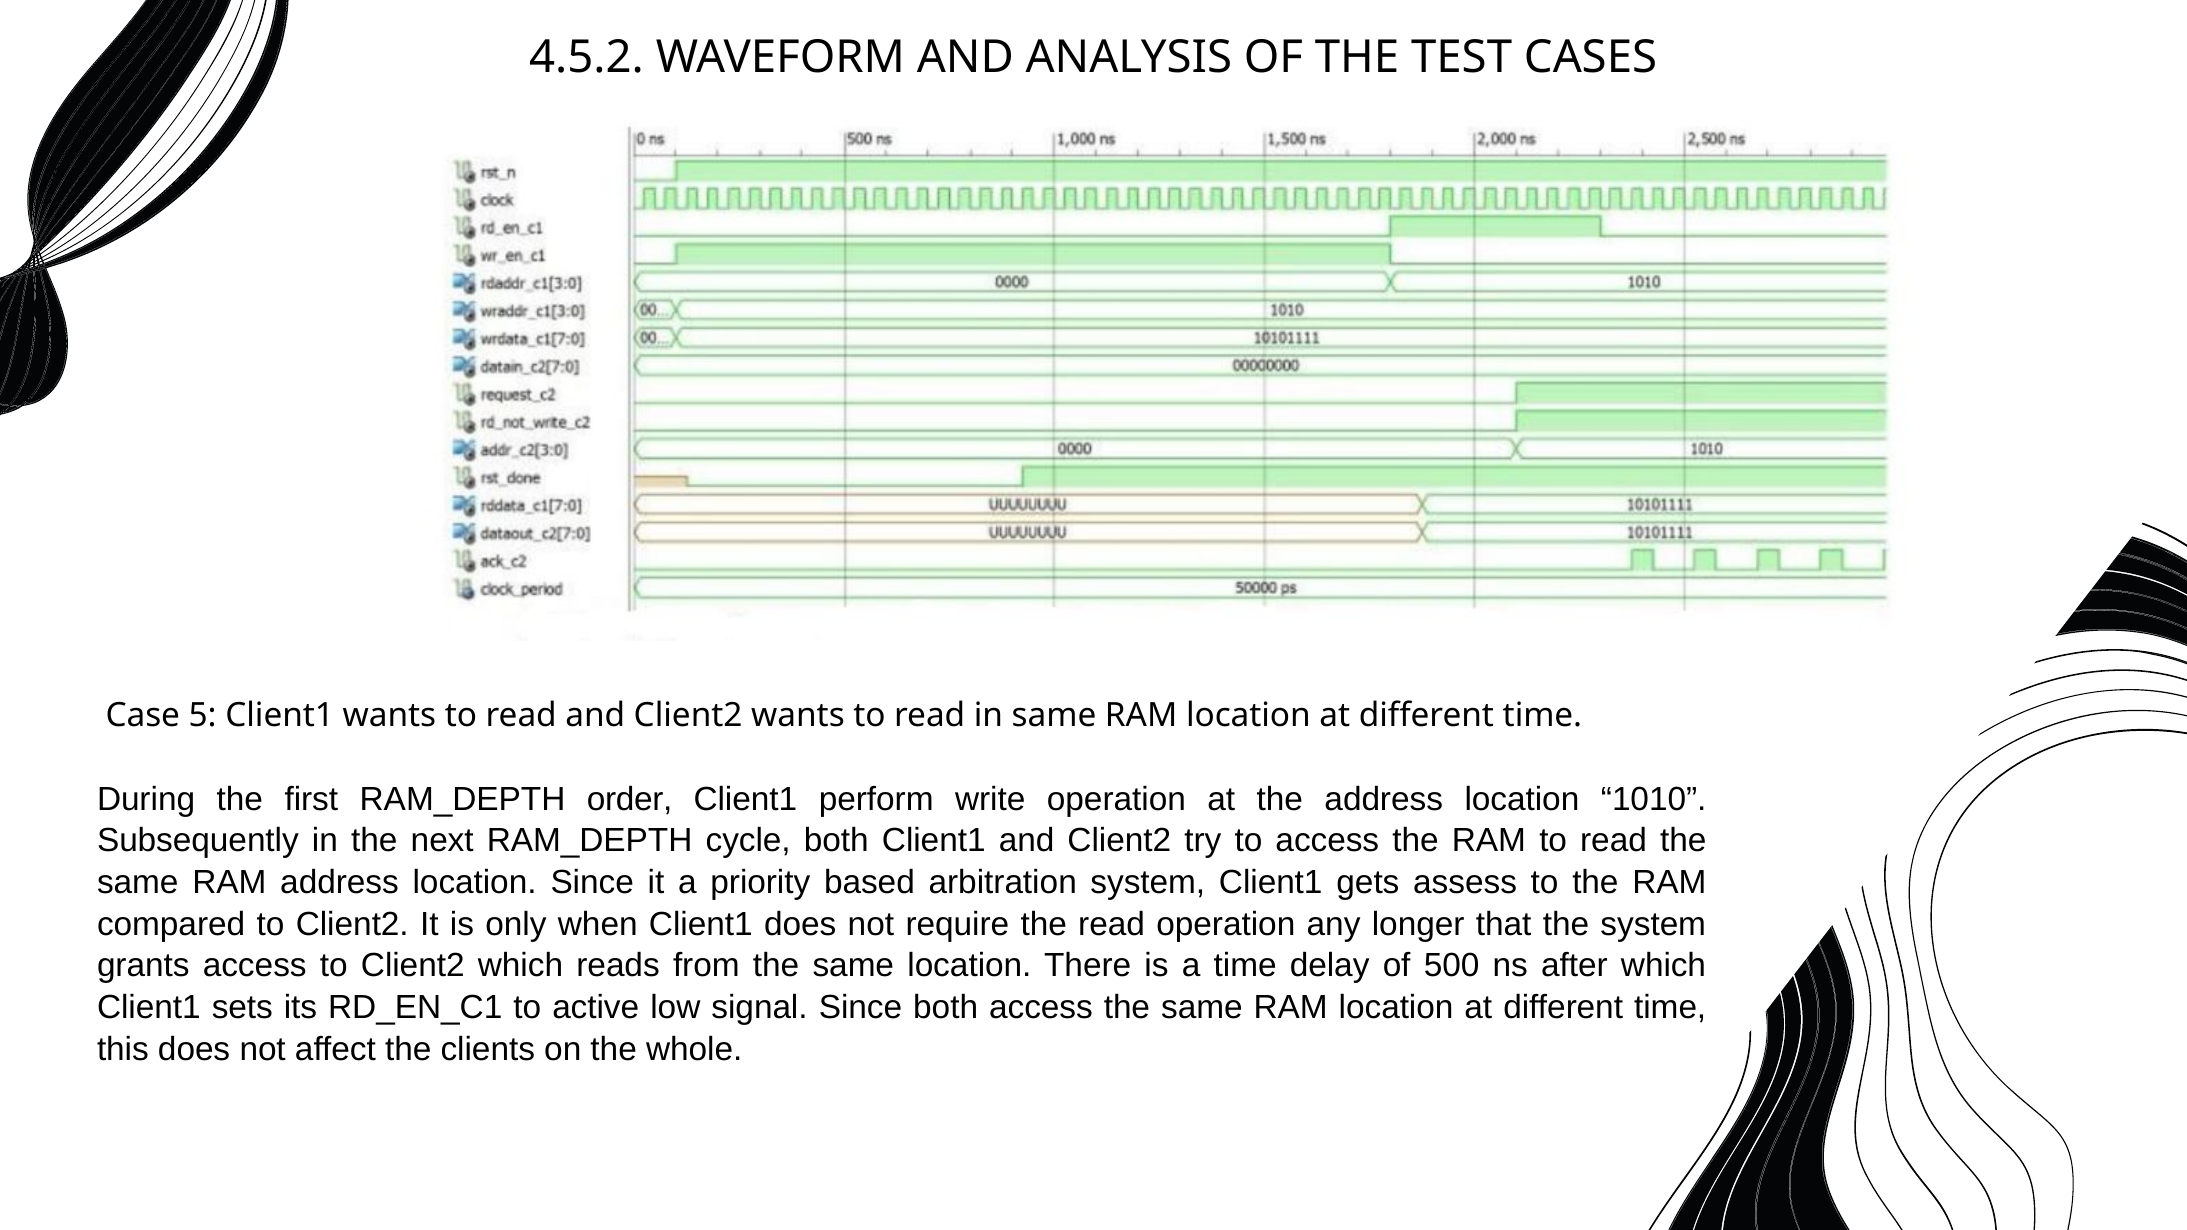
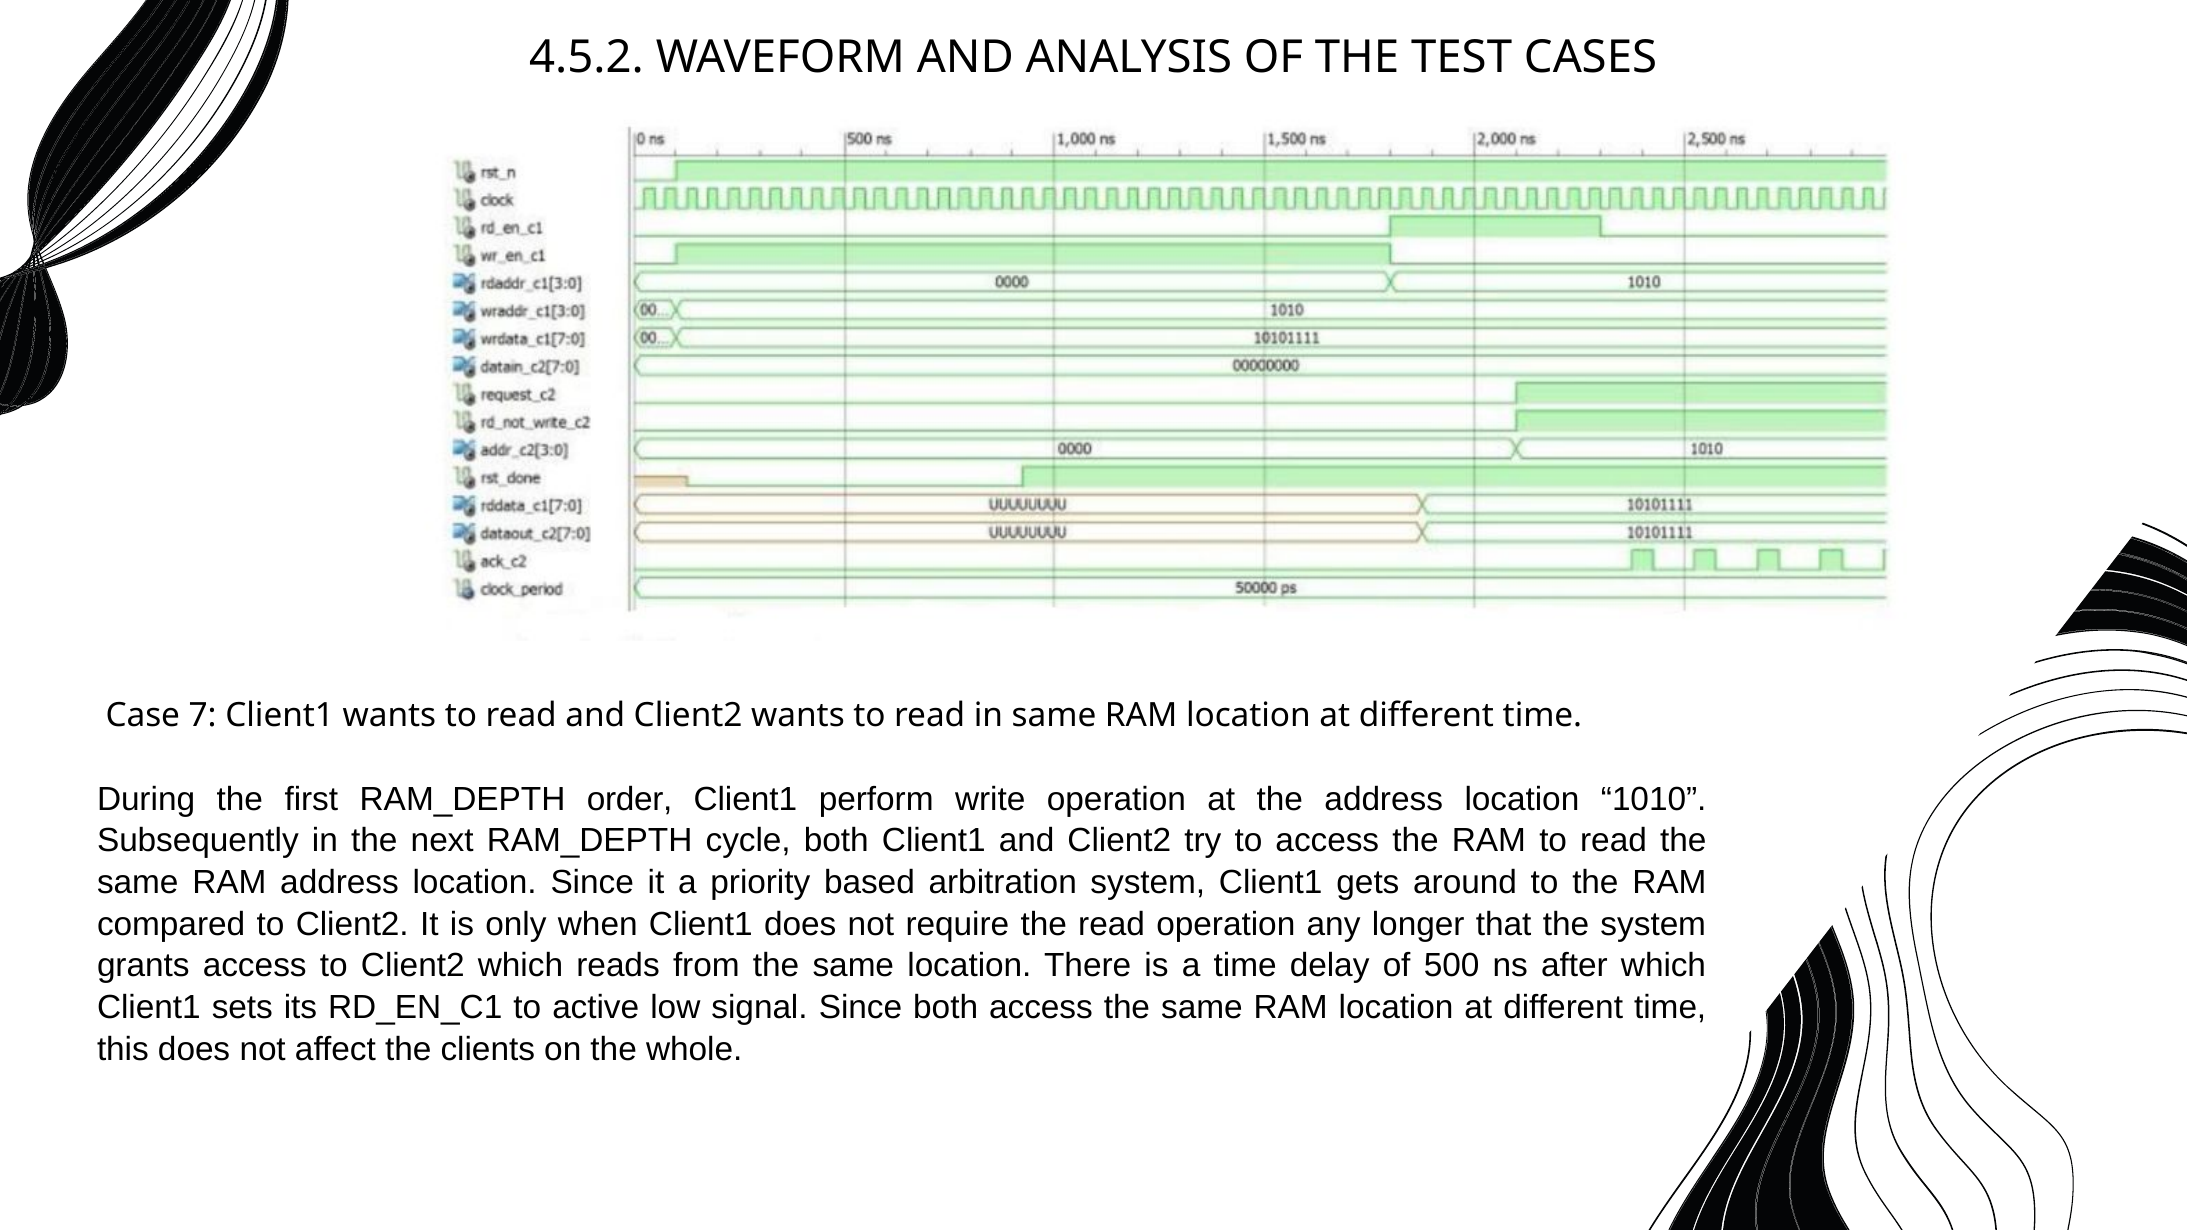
5: 5 -> 7
assess: assess -> around
